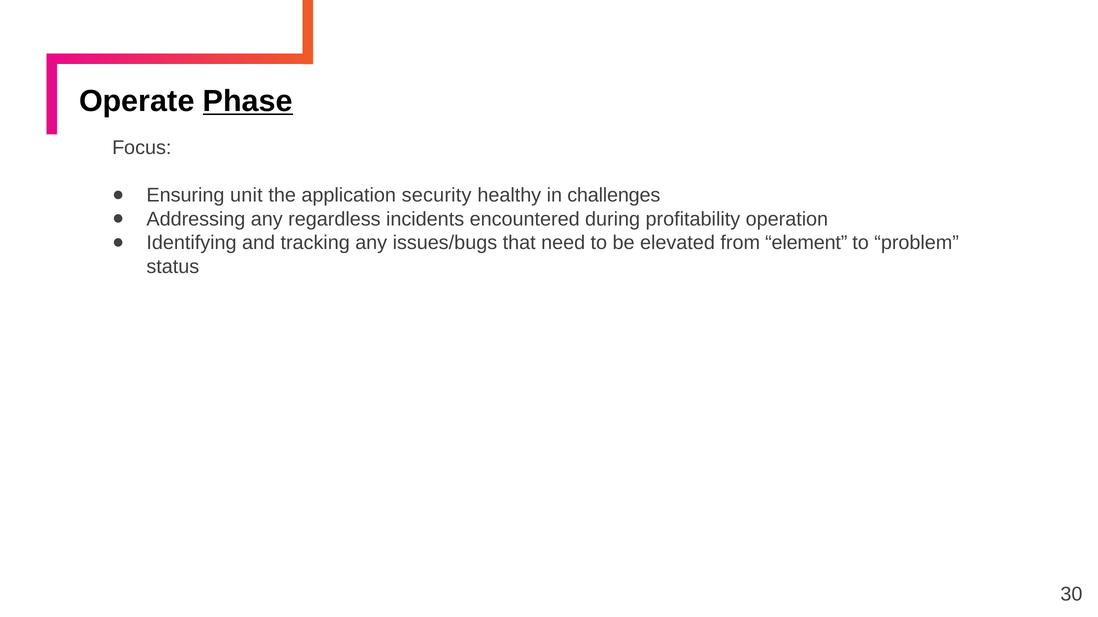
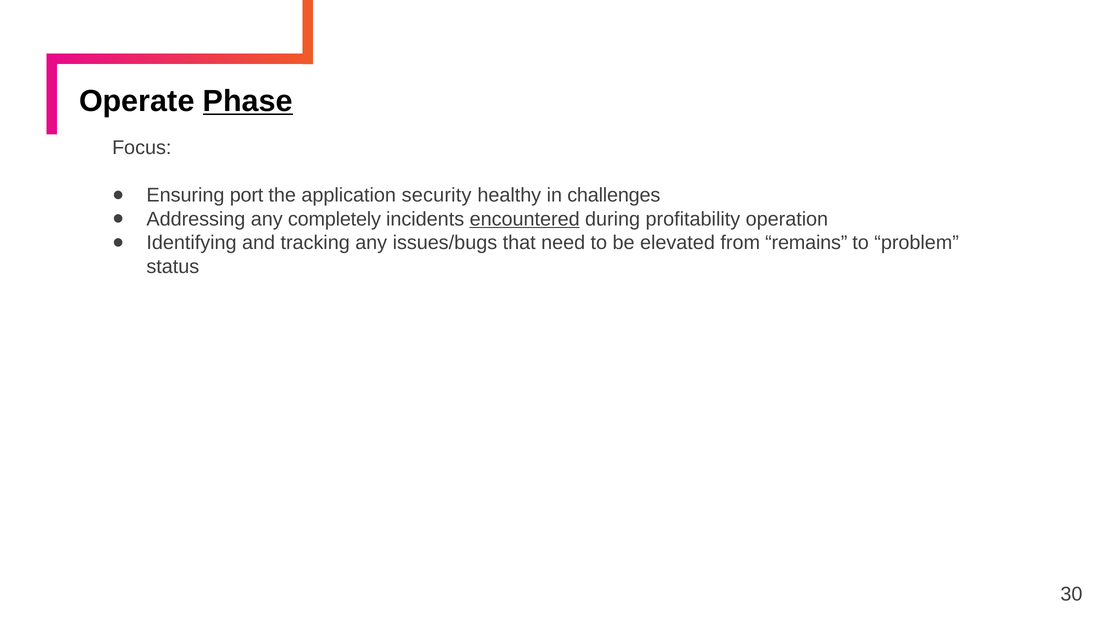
unit: unit -> port
regardless: regardless -> completely
encountered underline: none -> present
element: element -> remains
